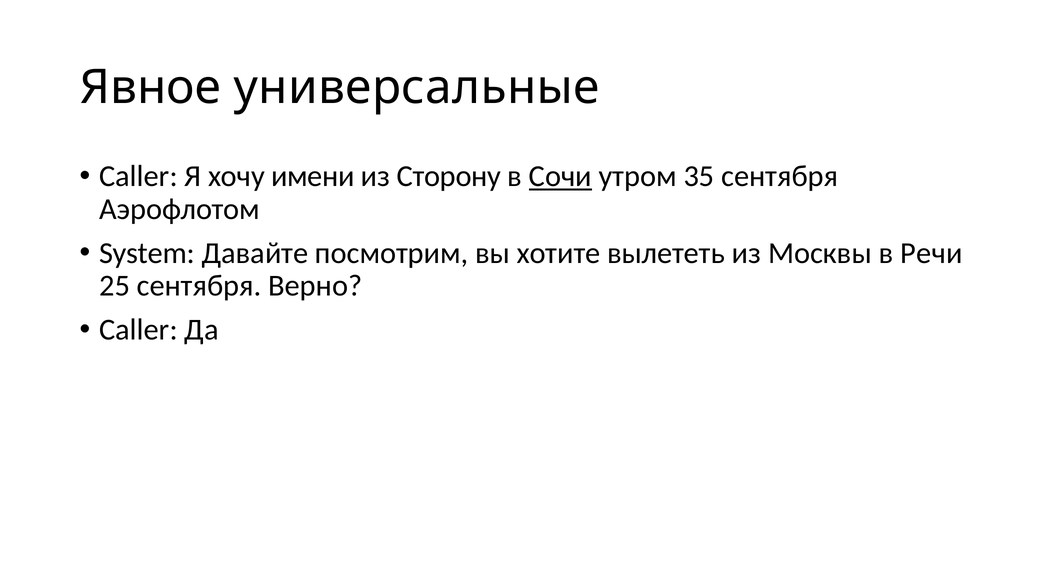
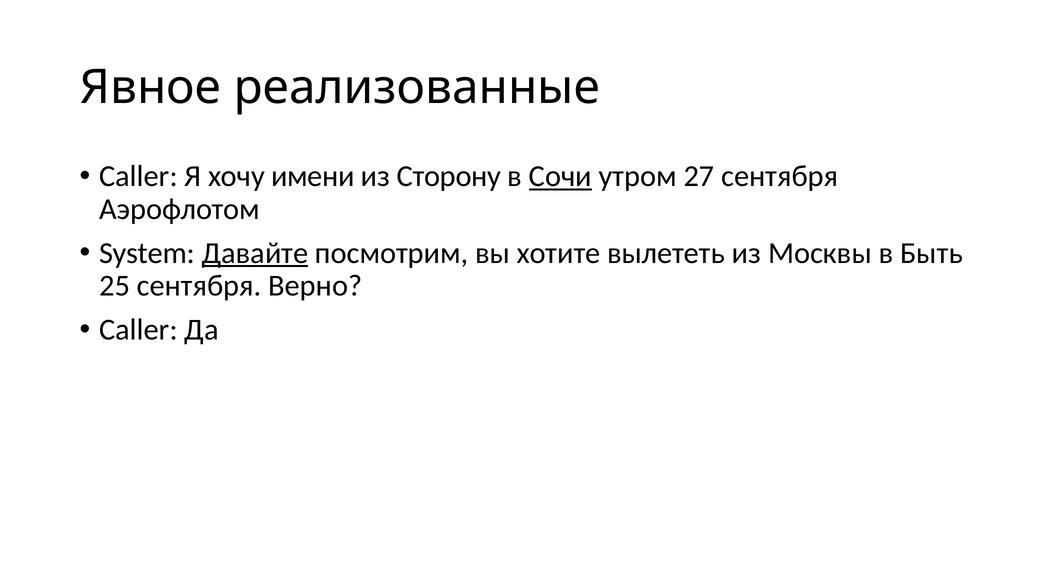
универсальные: универсальные -> реализованные
35: 35 -> 27
Давайте underline: none -> present
Речи: Речи -> Быть
